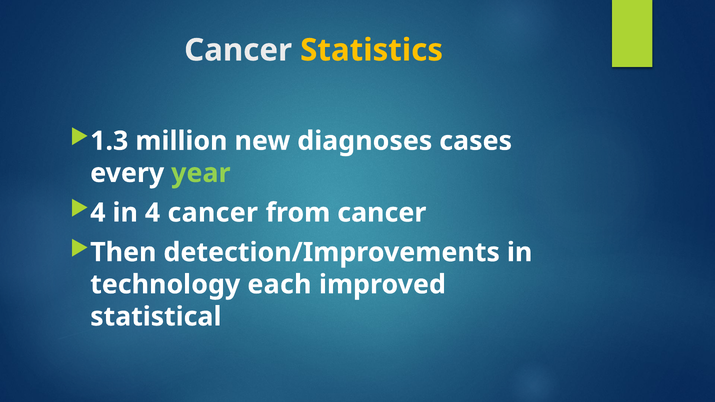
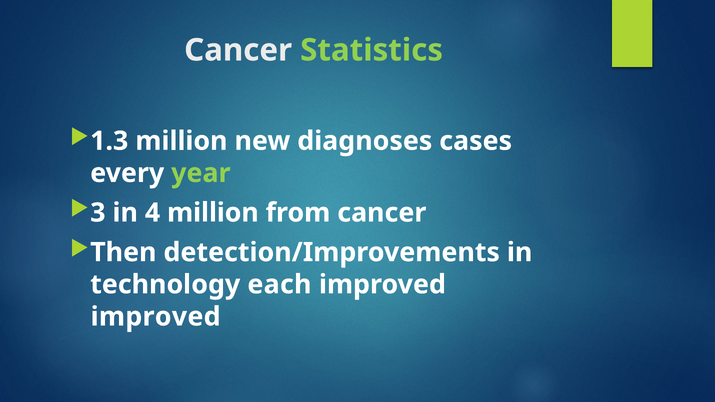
Statistics colour: yellow -> light green
4 at (98, 213): 4 -> 3
4 cancer: cancer -> million
statistical at (156, 317): statistical -> improved
